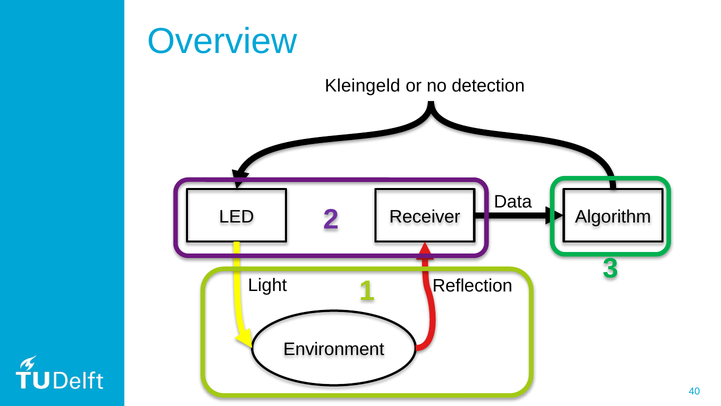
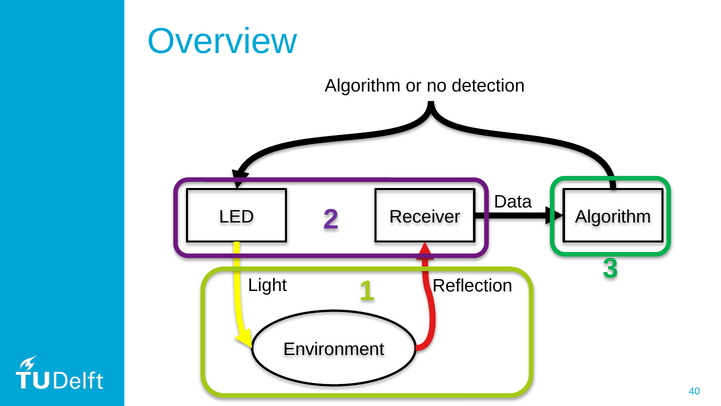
Kleingeld at (363, 86): Kleingeld -> Algorithm
